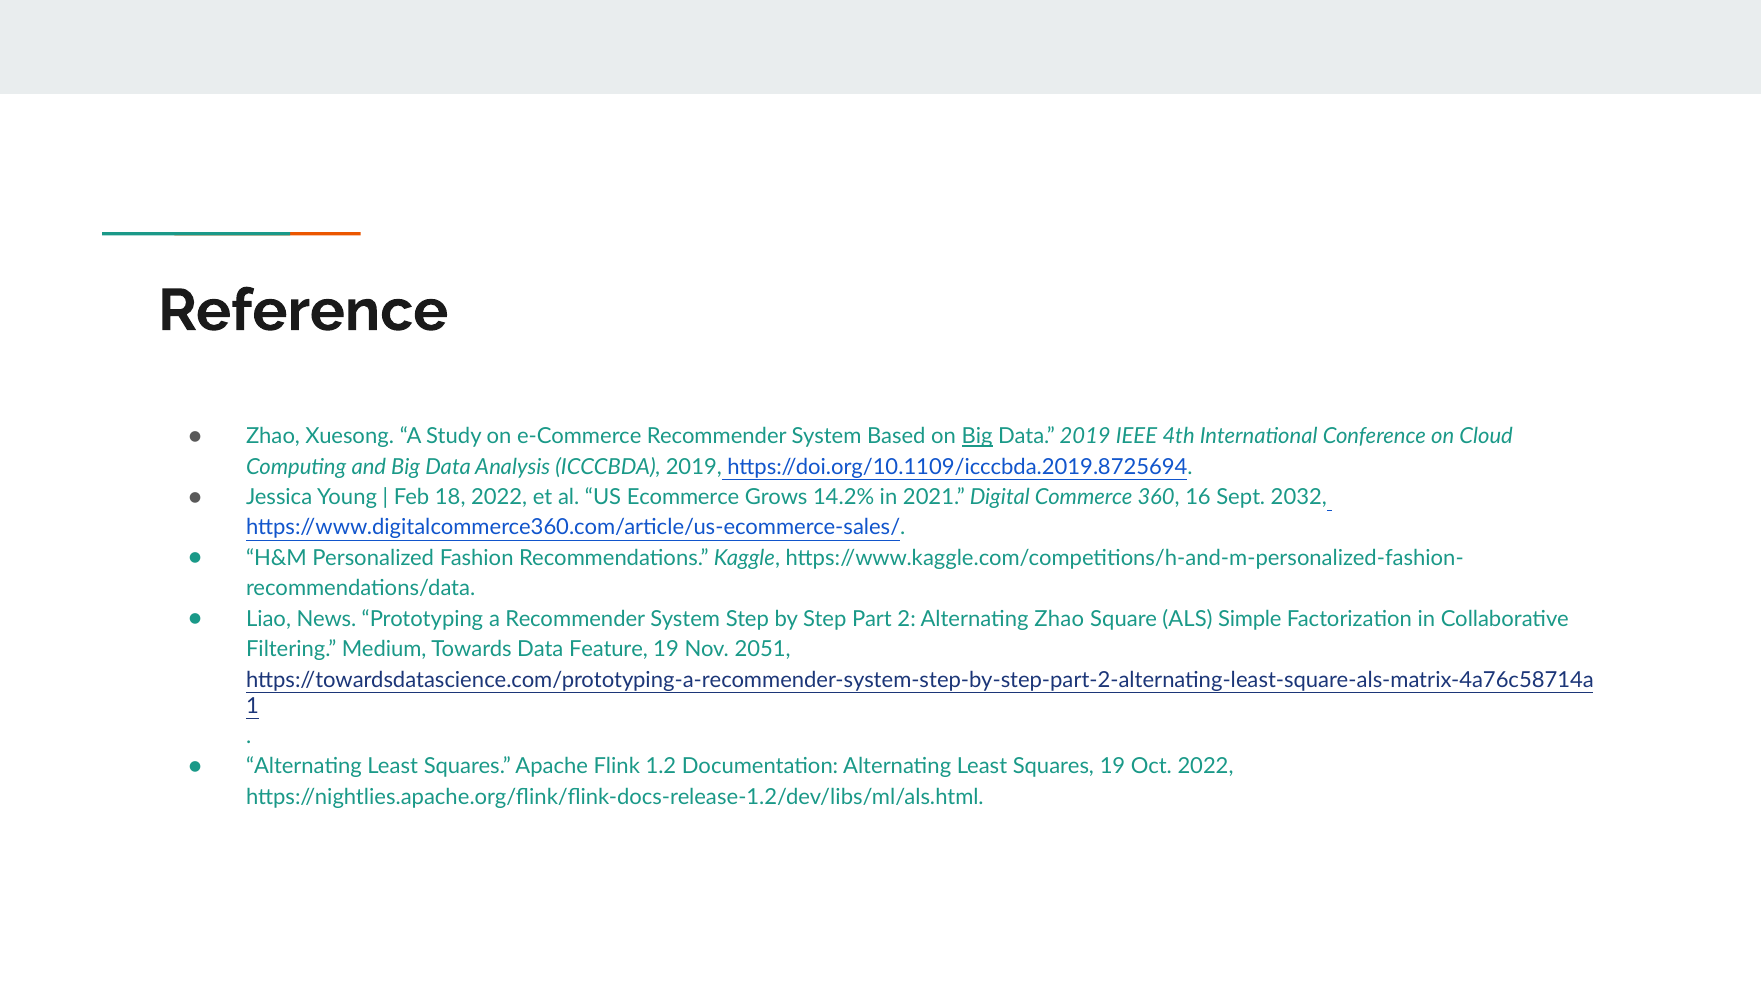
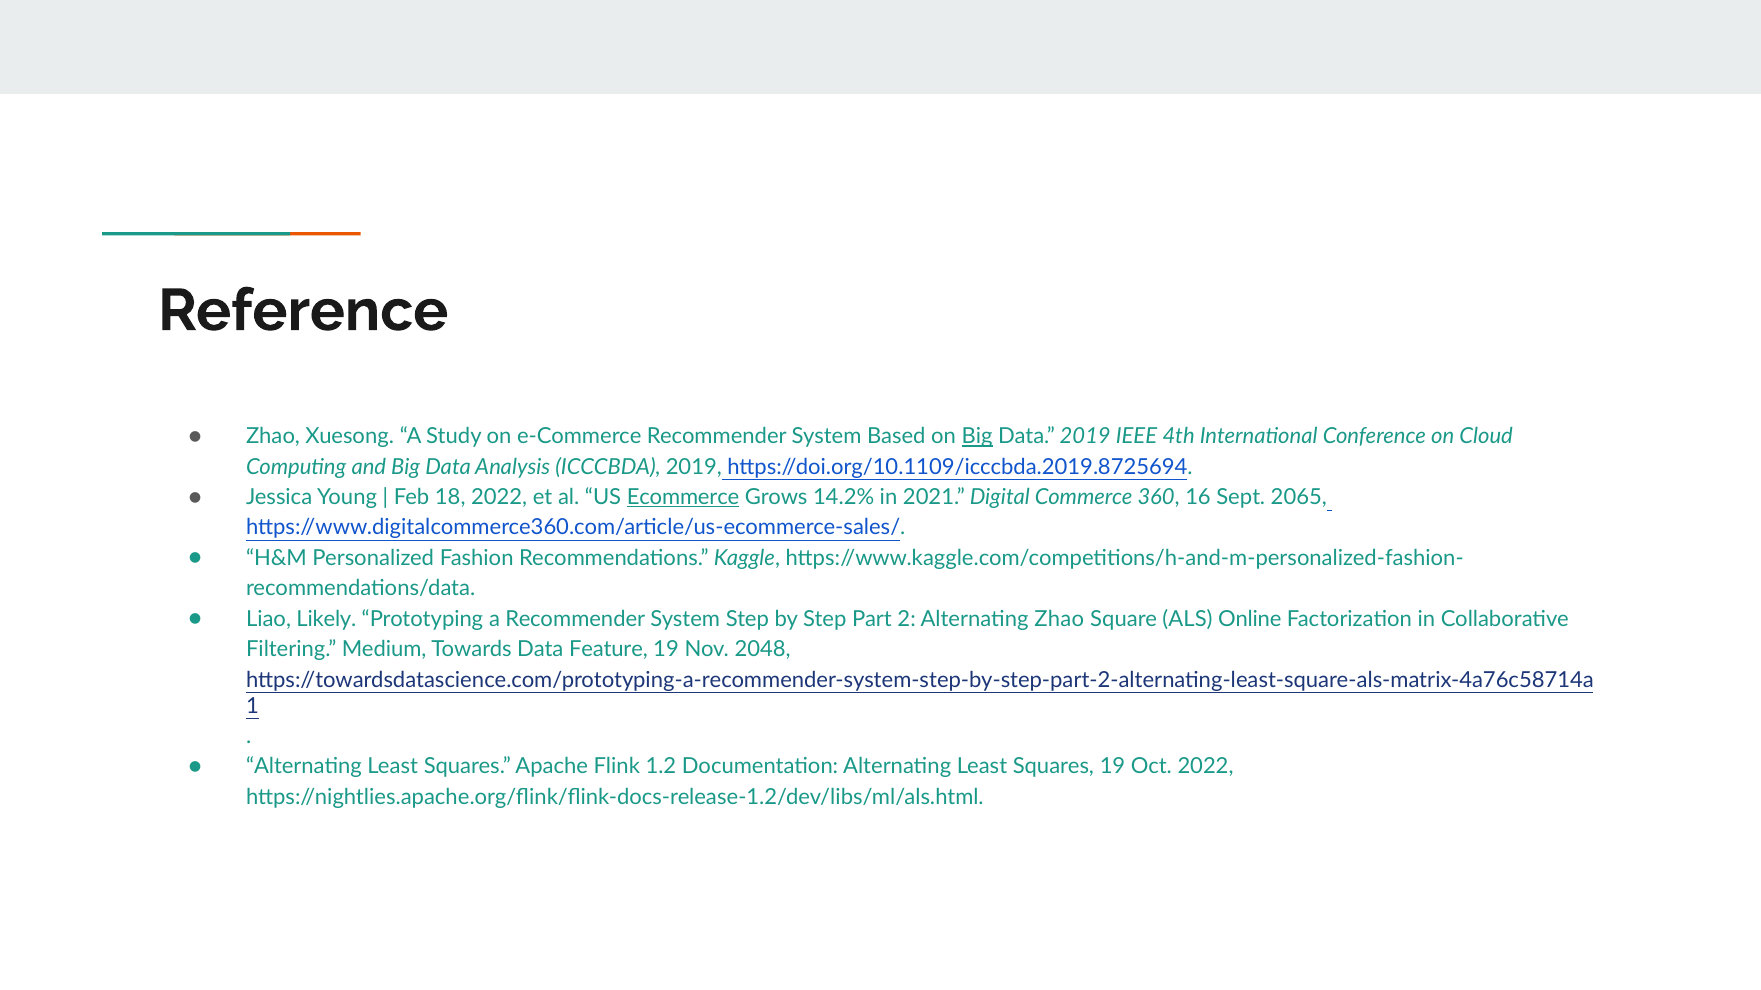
Ecommerce underline: none -> present
2032: 2032 -> 2065
News: News -> Likely
Simple: Simple -> Online
2051: 2051 -> 2048
